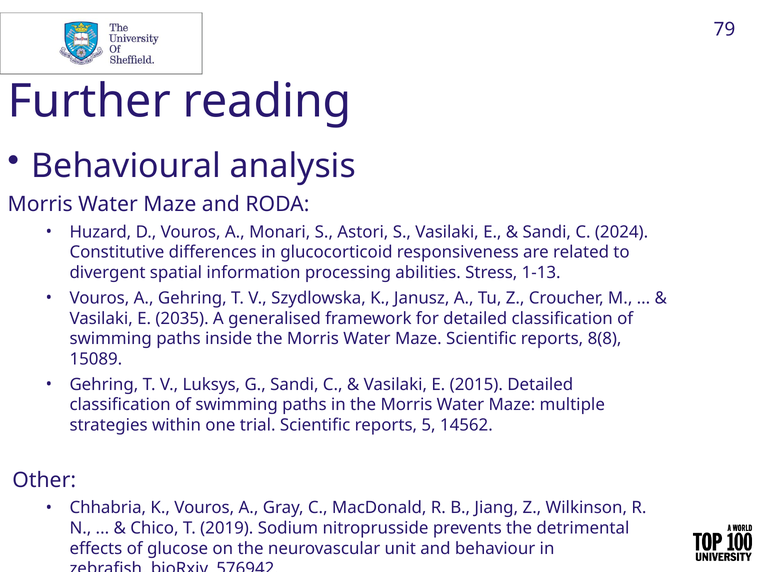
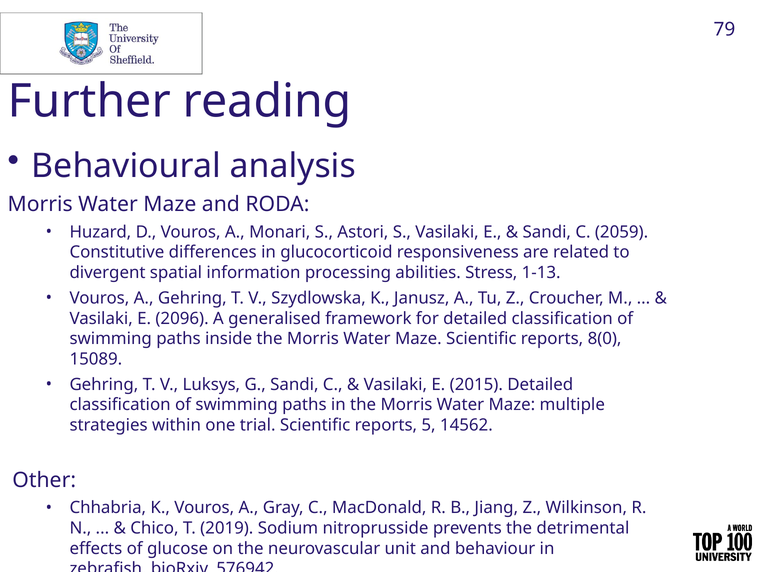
2024: 2024 -> 2059
2035: 2035 -> 2096
8(8: 8(8 -> 8(0
